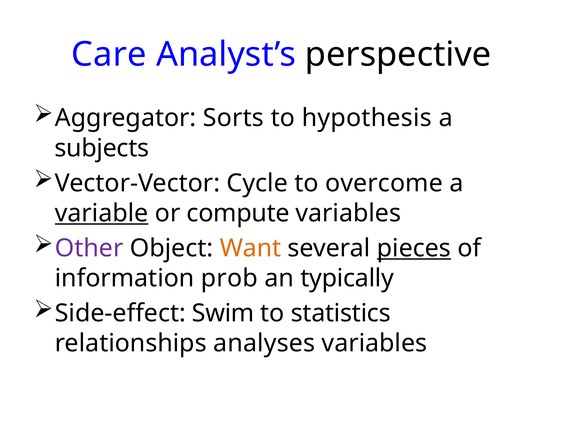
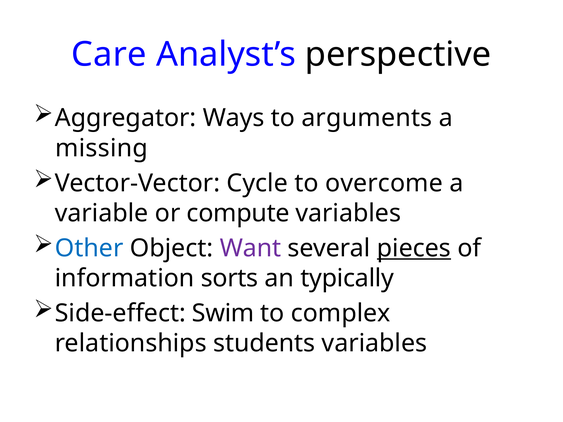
Sorts: Sorts -> Ways
hypothesis: hypothesis -> arguments
subjects: subjects -> missing
variable underline: present -> none
Other colour: purple -> blue
Want colour: orange -> purple
prob: prob -> sorts
statistics: statistics -> complex
analyses: analyses -> students
